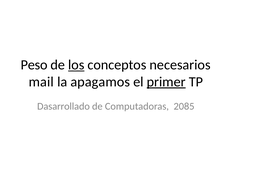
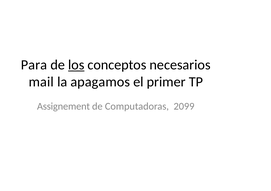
Peso: Peso -> Para
primer underline: present -> none
Dasarrollado: Dasarrollado -> Assignement
2085: 2085 -> 2099
